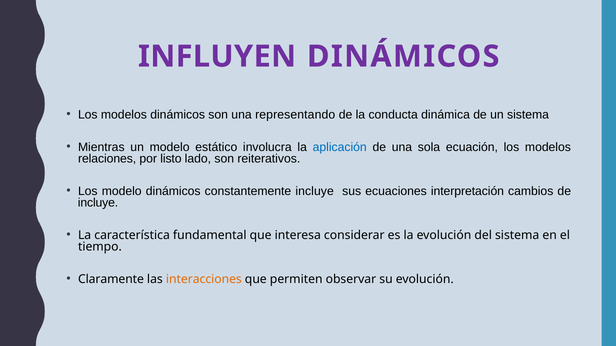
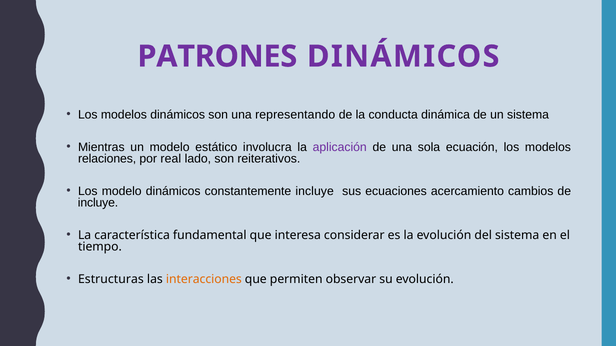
INFLUYEN: INFLUYEN -> PATRONES
aplicación colour: blue -> purple
listo: listo -> real
interpretación: interpretación -> acercamiento
Claramente: Claramente -> Estructuras
